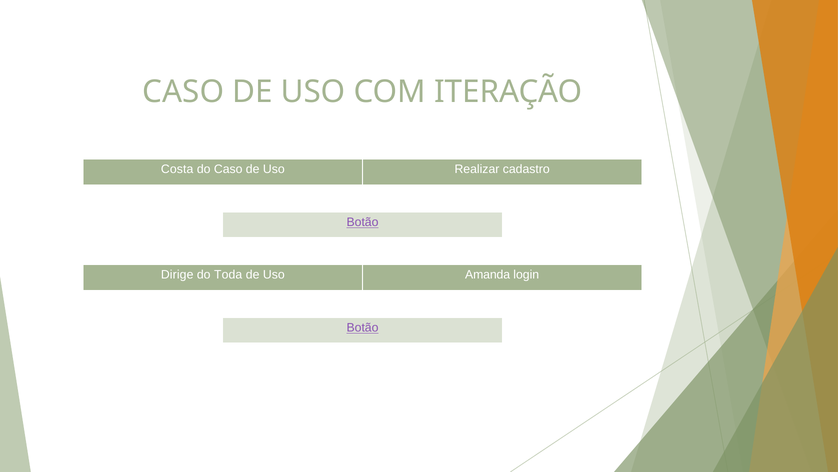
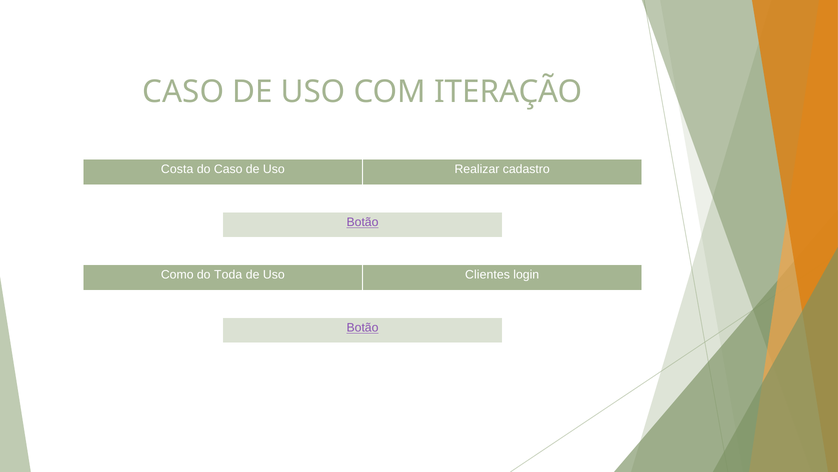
Dirige: Dirige -> Como
Amanda: Amanda -> Clientes
